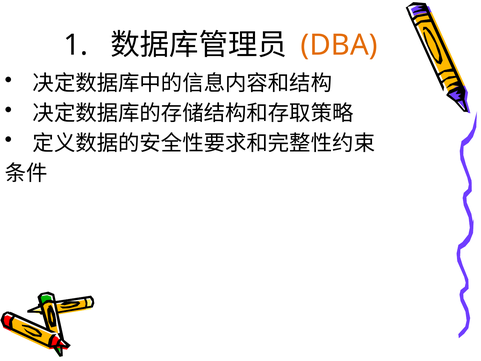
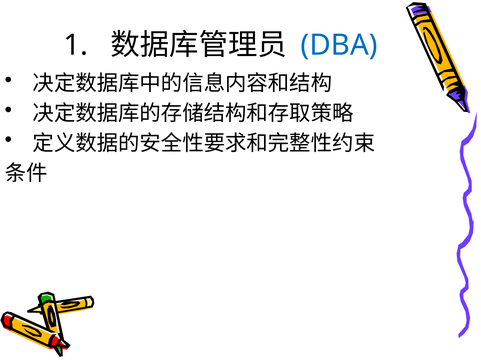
DBA colour: orange -> blue
